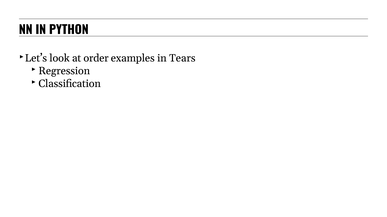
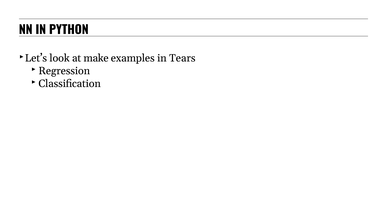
order: order -> make
